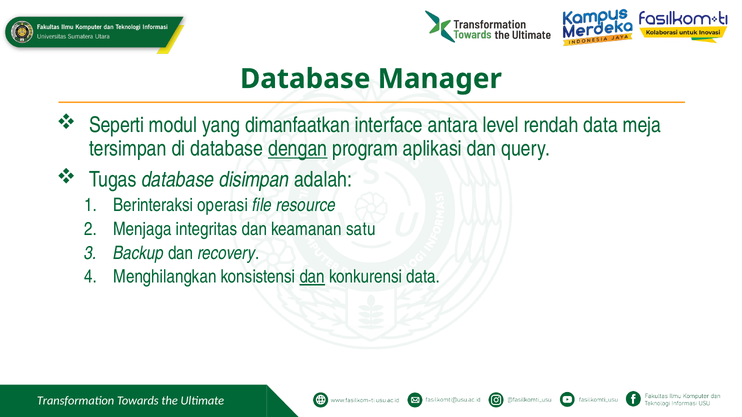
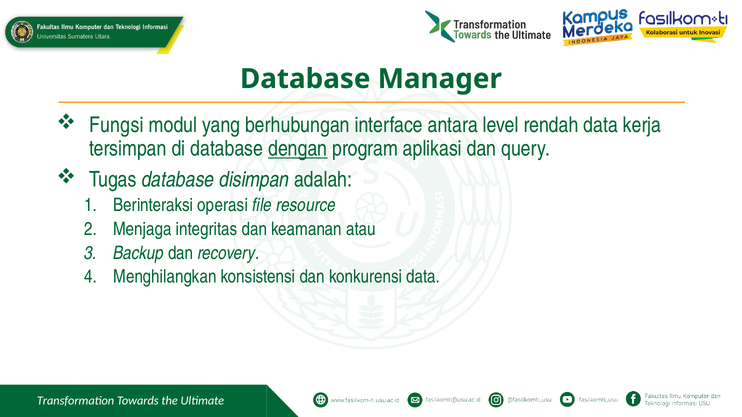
Seperti: Seperti -> Fungsi
dimanfaatkan: dimanfaatkan -> berhubungan
meja: meja -> kerja
satu: satu -> atau
dan at (312, 277) underline: present -> none
